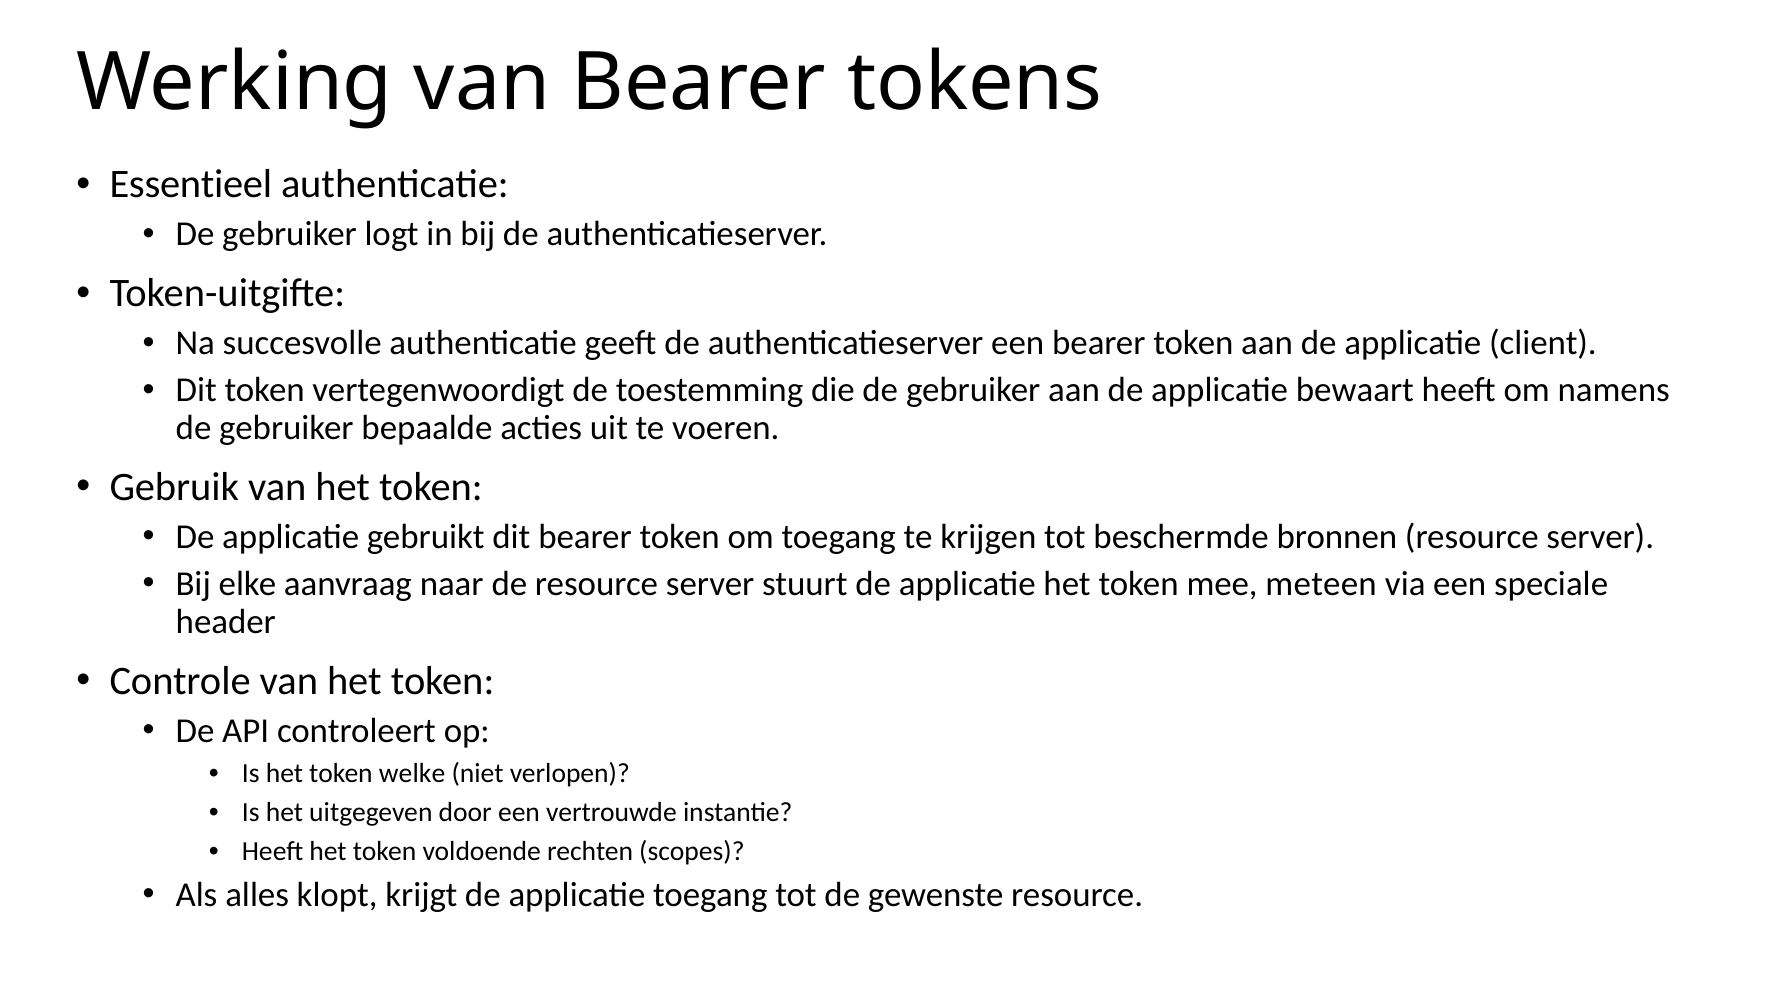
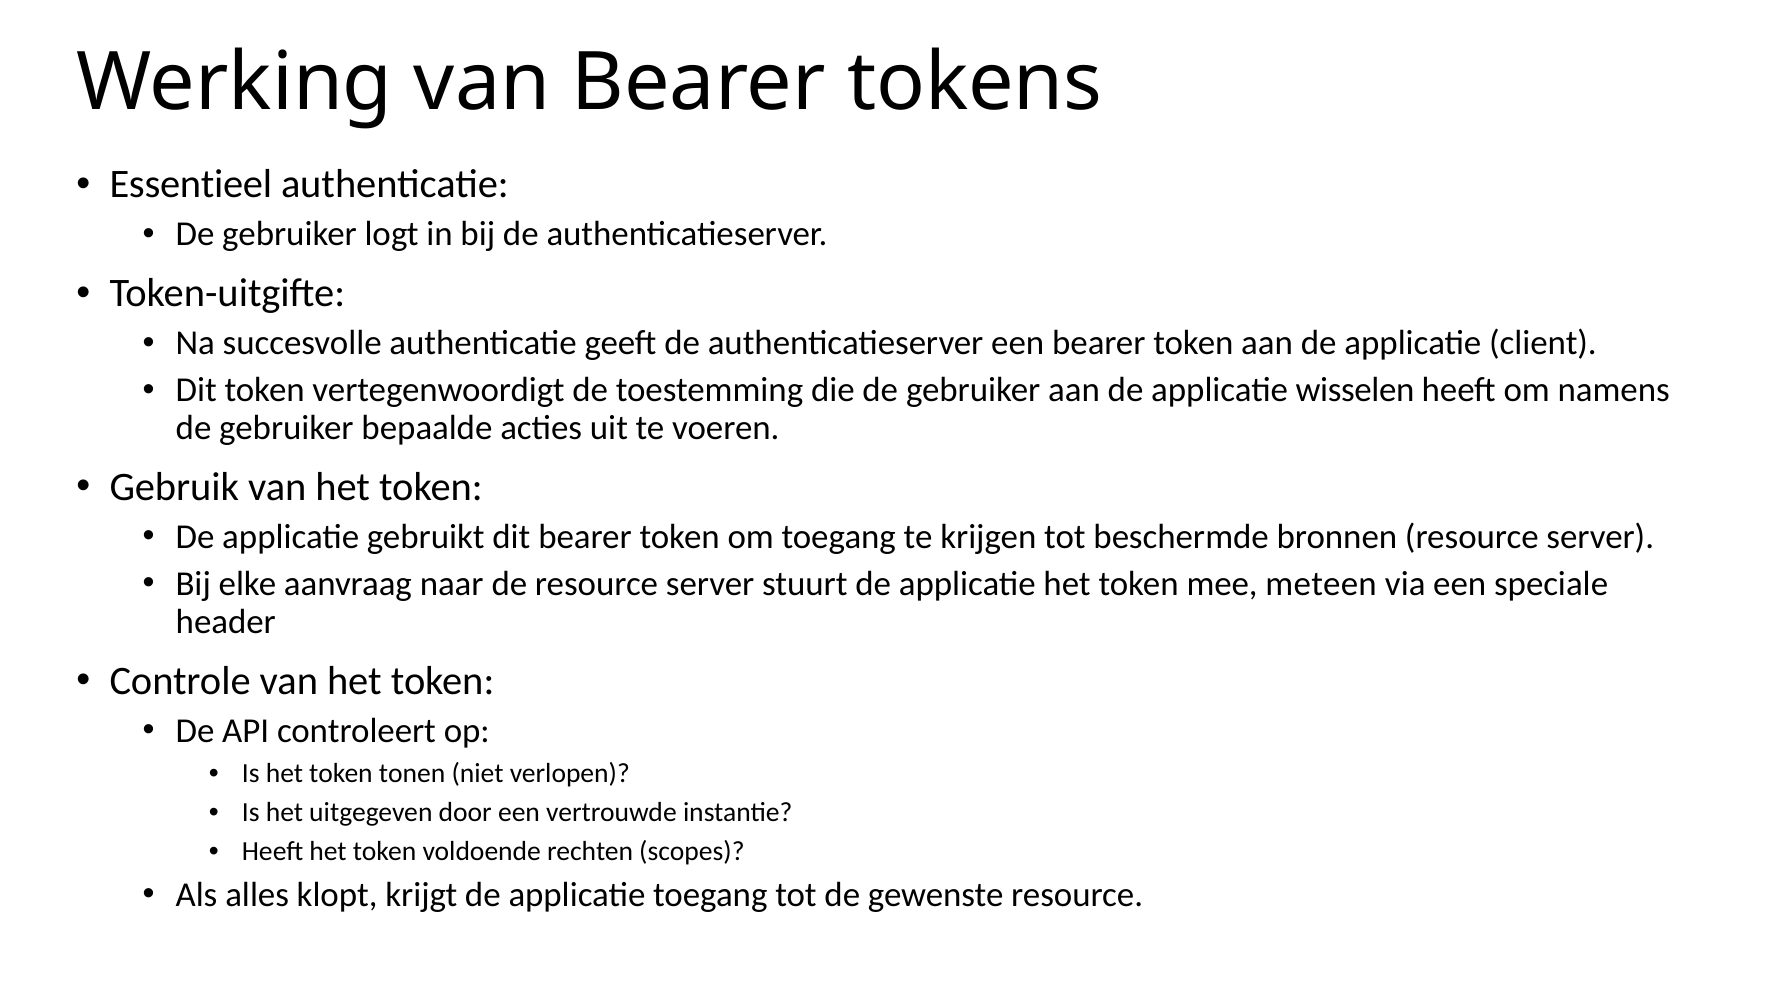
bewaart: bewaart -> wisselen
welke: welke -> tonen
